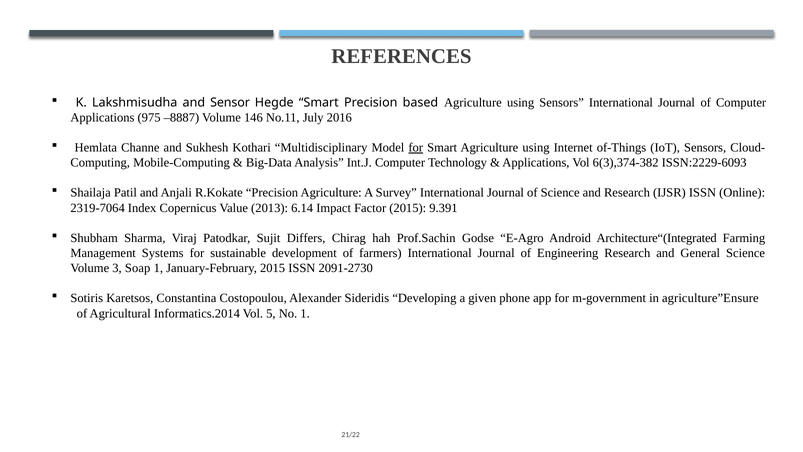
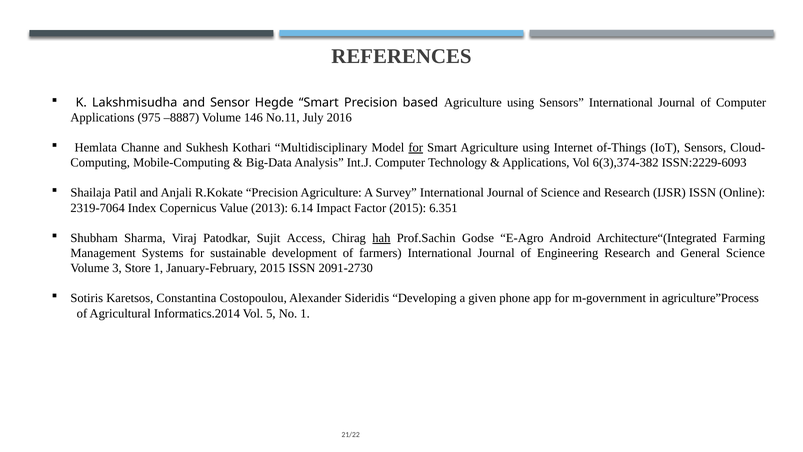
9.391: 9.391 -> 6.351
Differs: Differs -> Access
hah underline: none -> present
Soap: Soap -> Store
agriculture”Ensure: agriculture”Ensure -> agriculture”Process
